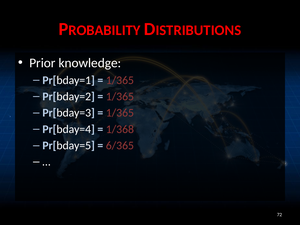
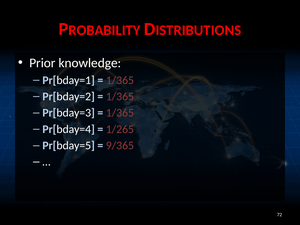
1/368: 1/368 -> 1/265
6/365: 6/365 -> 9/365
